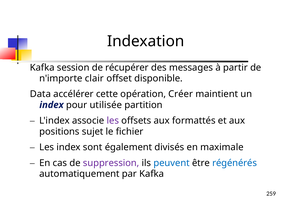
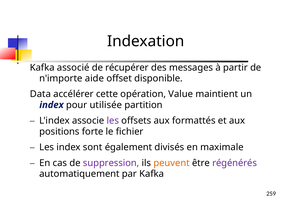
session: session -> associé
clair: clair -> aide
Créer: Créer -> Value
sujet: sujet -> forte
peuvent colour: blue -> orange
régénérés colour: blue -> purple
